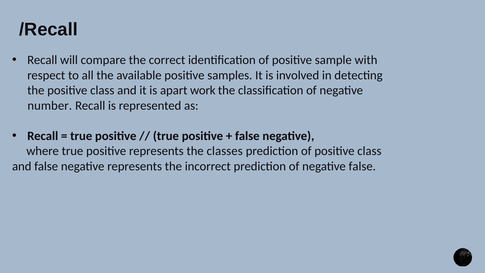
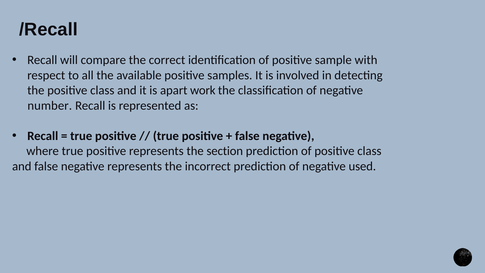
classes: classes -> section
negative false: false -> used
